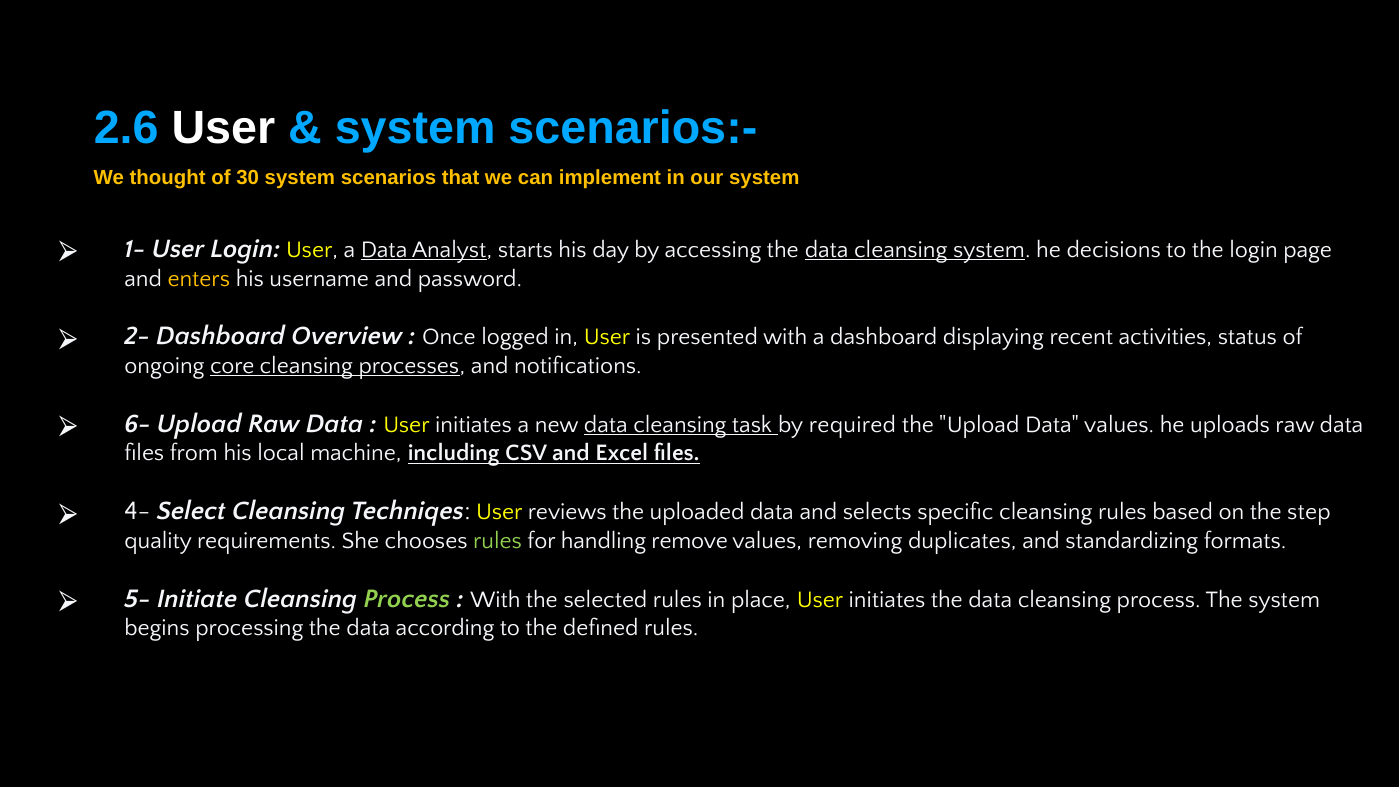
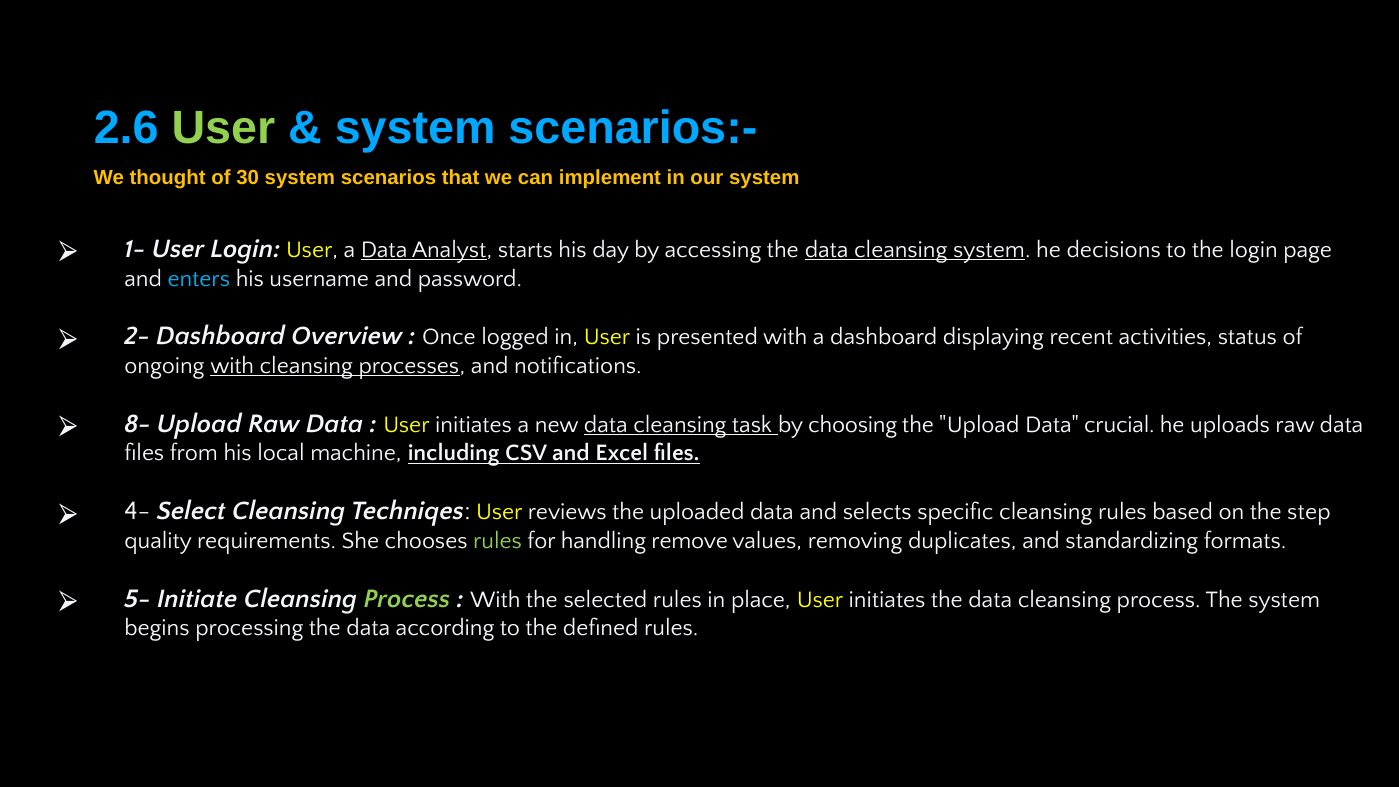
User at (223, 128) colour: white -> light green
enters colour: yellow -> light blue
ongoing core: core -> with
6-: 6- -> 8-
required: required -> choosing
Data values: values -> crucial
